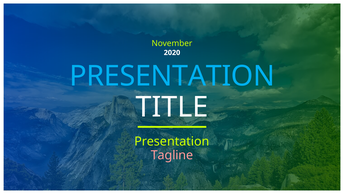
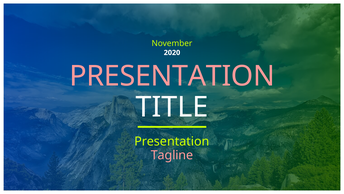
PRESENTATION at (172, 76) colour: light blue -> pink
